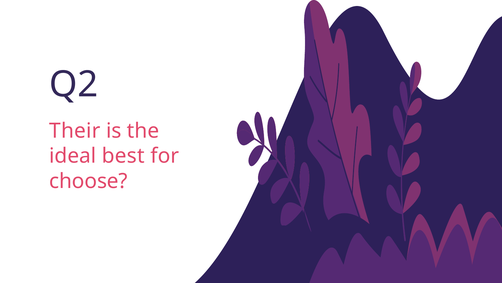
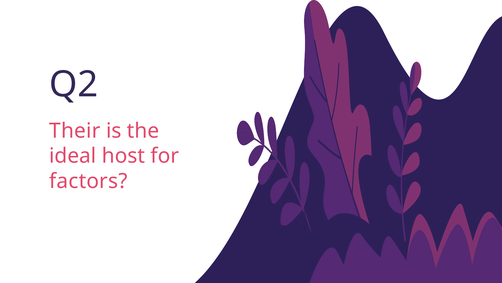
best: best -> host
choose: choose -> factors
